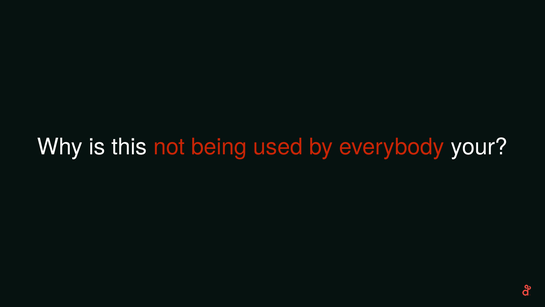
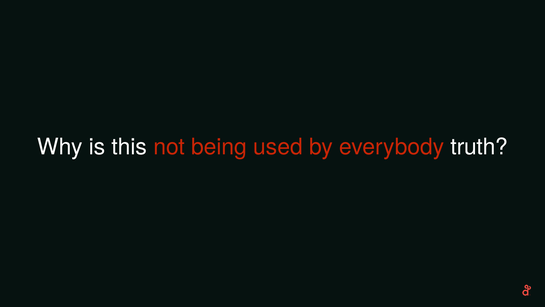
your: your -> truth
